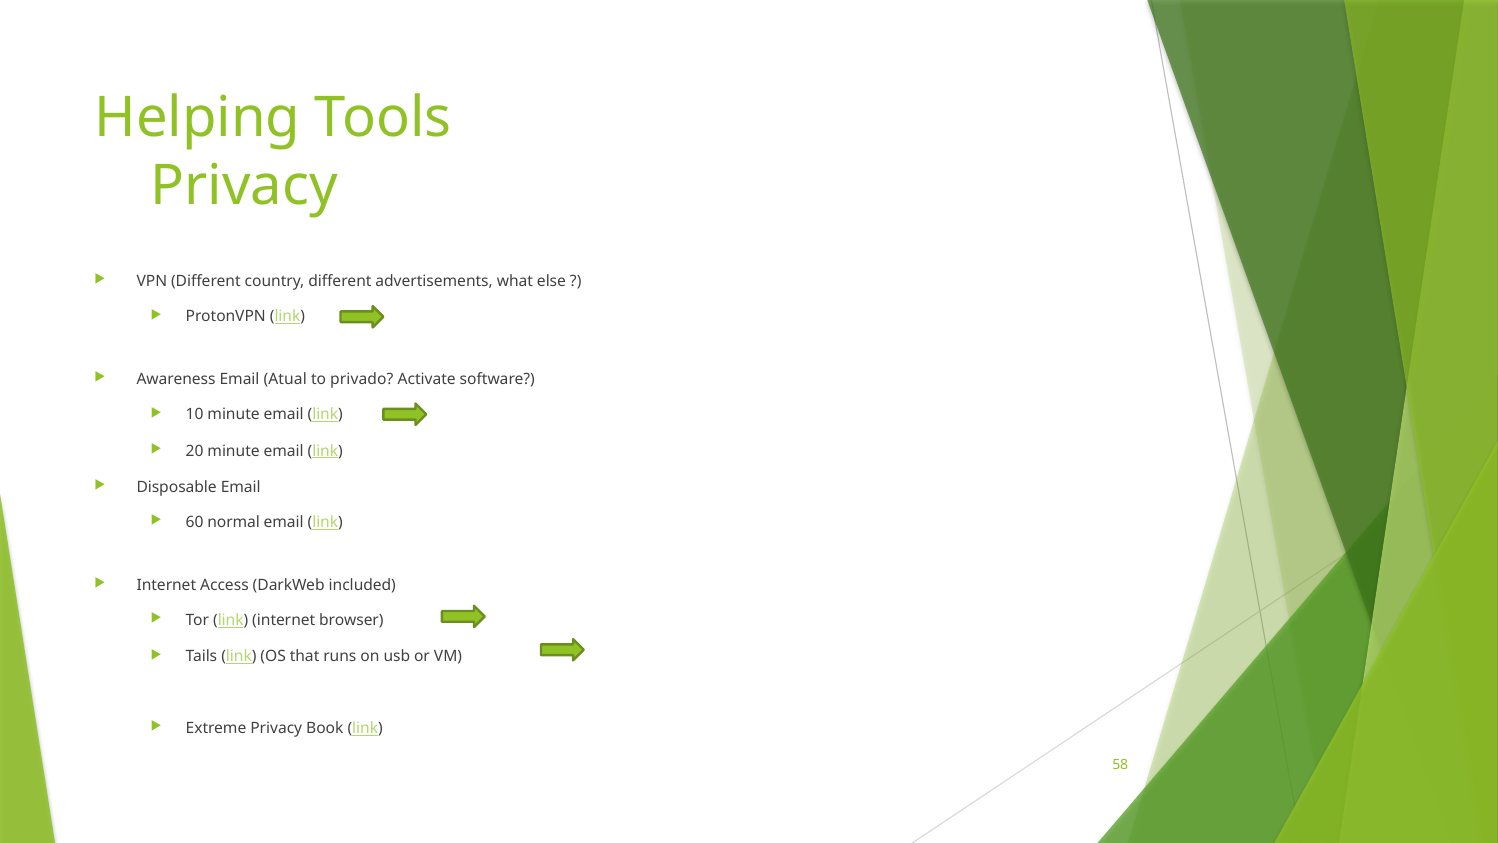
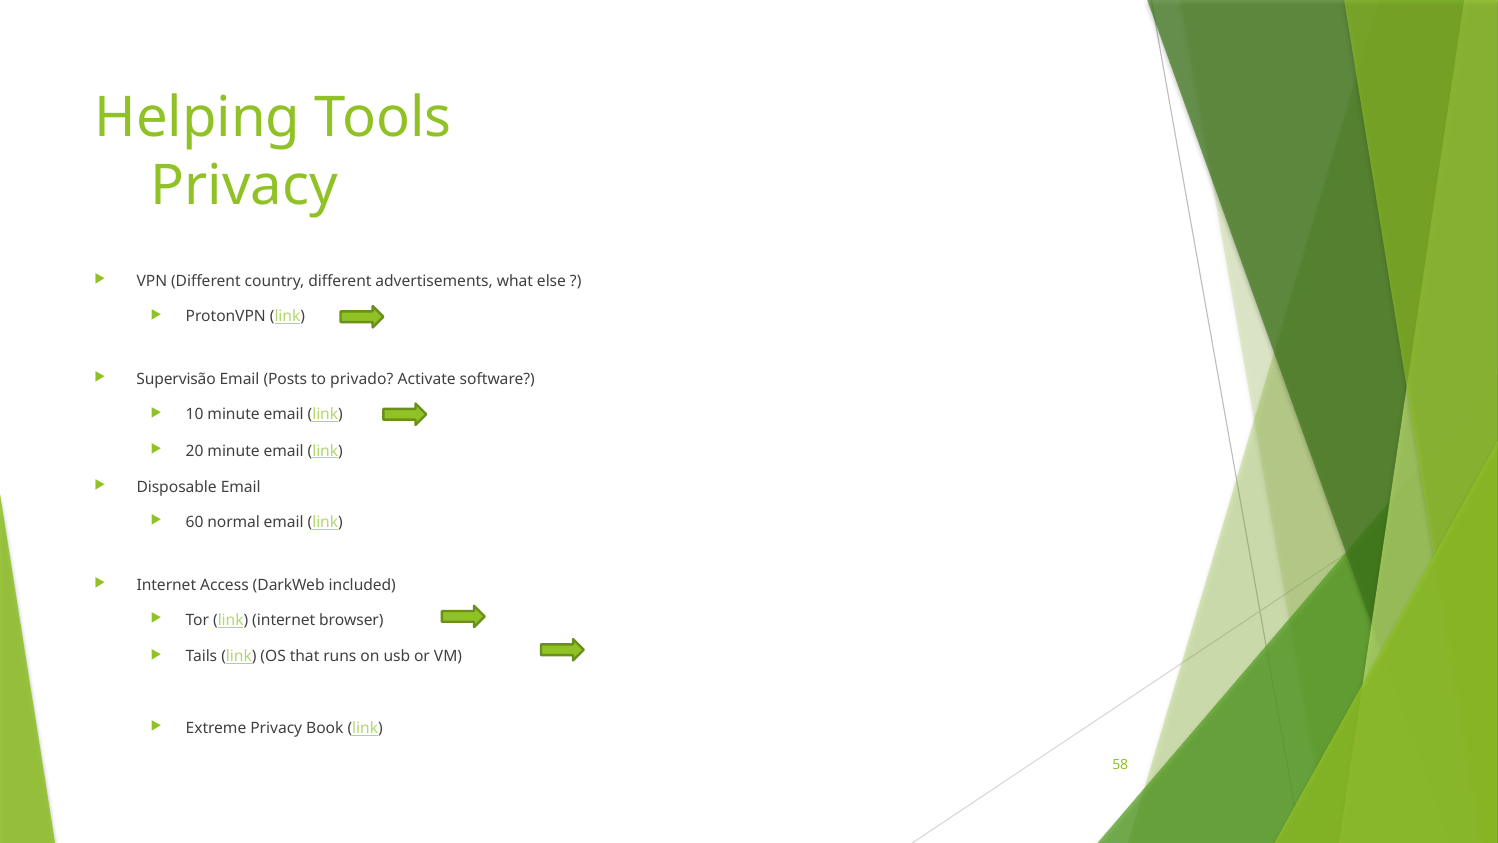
Awareness: Awareness -> Supervisão
Atual: Atual -> Posts
